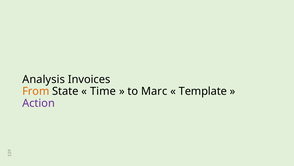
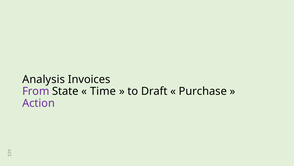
From colour: orange -> purple
Marc: Marc -> Draft
Template: Template -> Purchase
